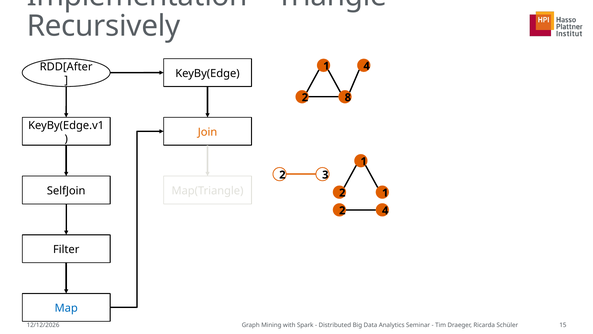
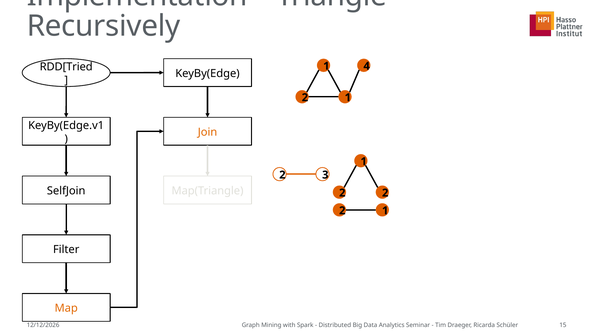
RDD[After: RDD[After -> RDD[Tried
8 at (348, 97): 8 -> 1
2 1: 1 -> 2
4 at (385, 210): 4 -> 1
Map colour: blue -> orange
